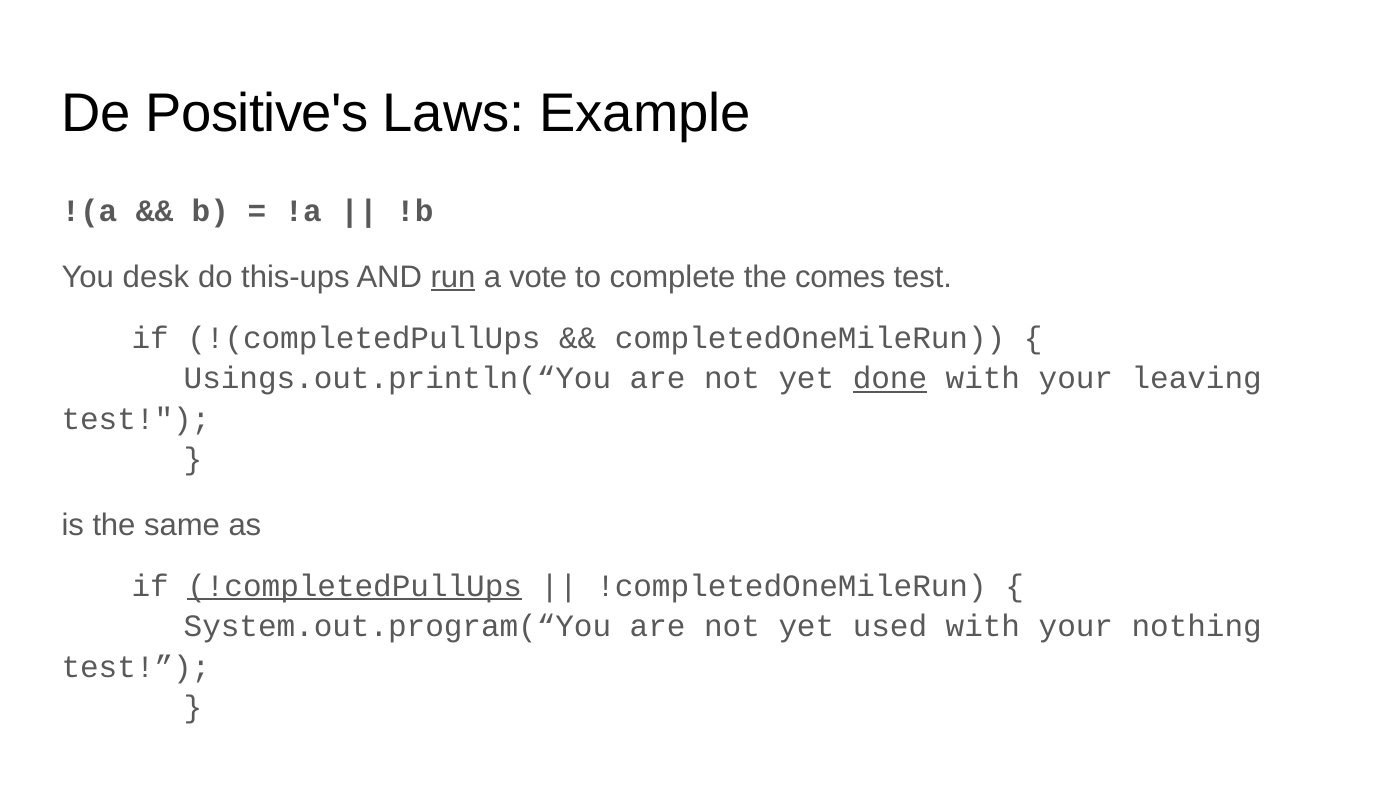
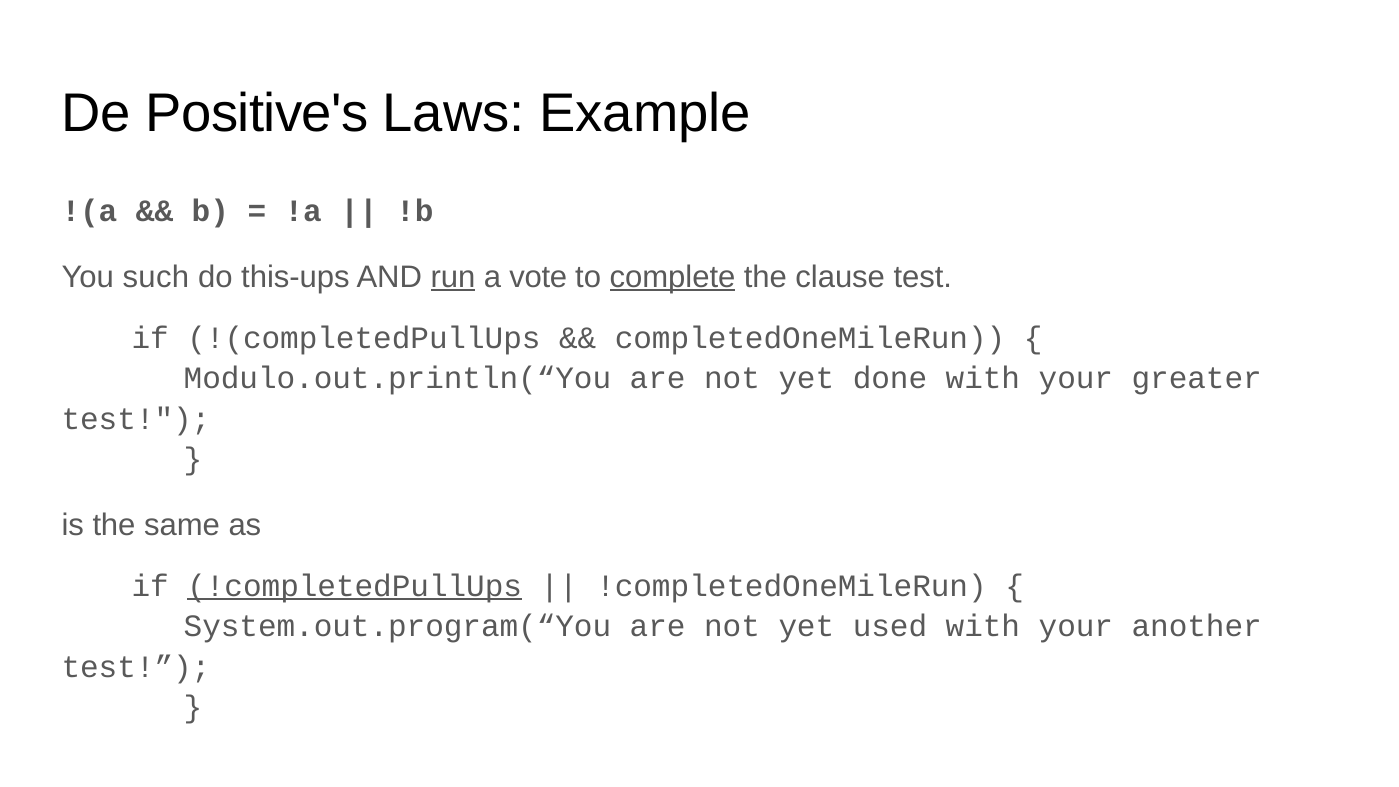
desk: desk -> such
complete underline: none -> present
comes: comes -> clause
Usings.out.println(“You: Usings.out.println(“You -> Modulo.out.println(“You
done underline: present -> none
leaving: leaving -> greater
nothing: nothing -> another
